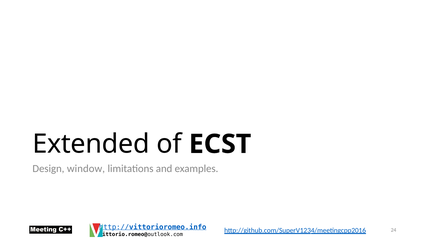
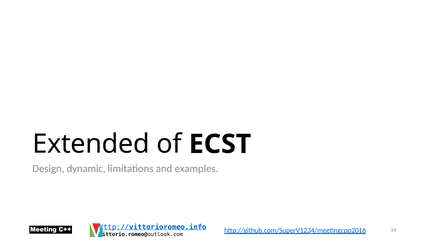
window: window -> dynamic
